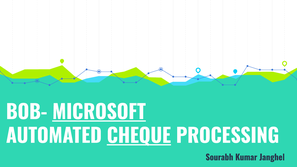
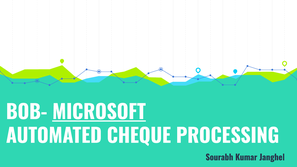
CHEQUE underline: present -> none
